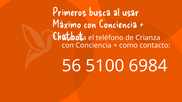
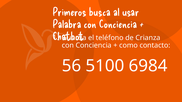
Máximo: Máximo -> Palabra
